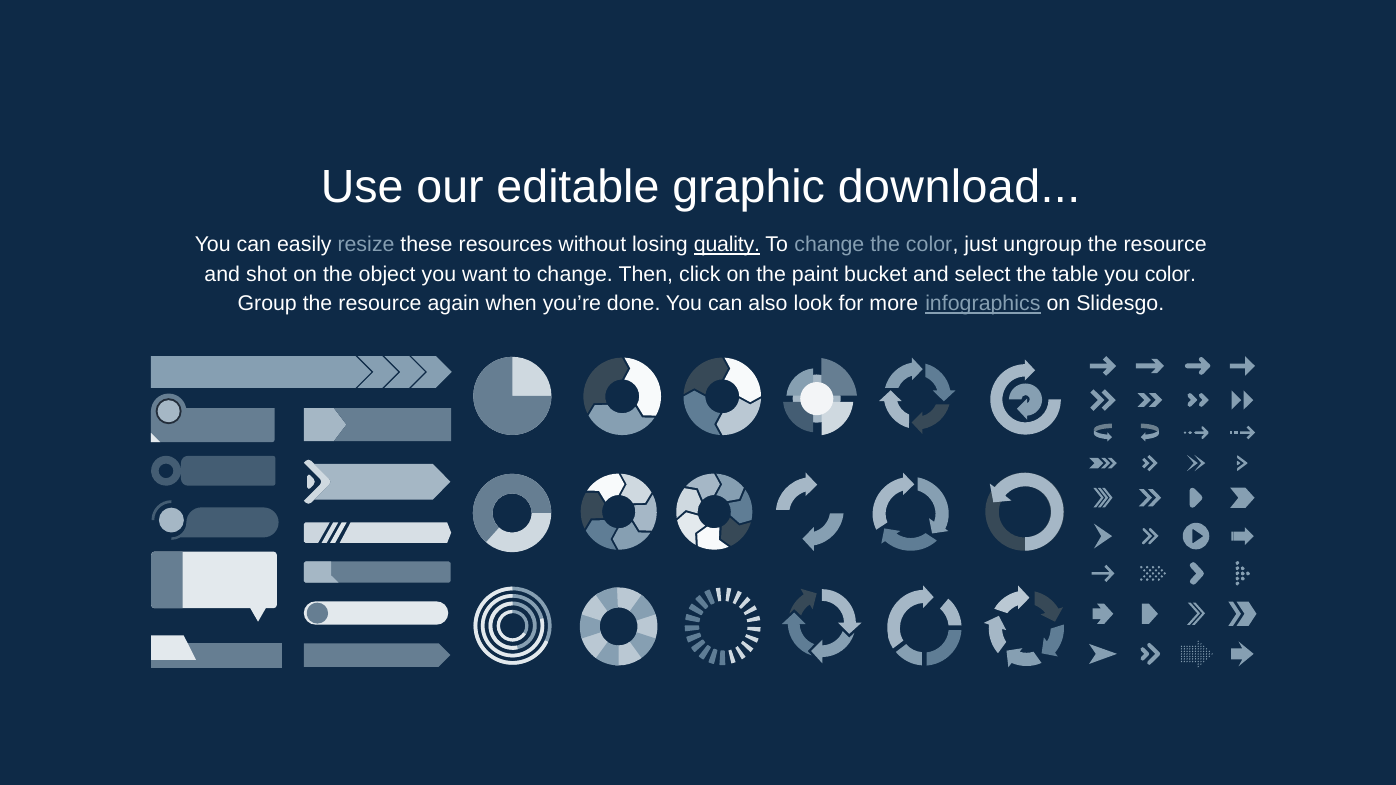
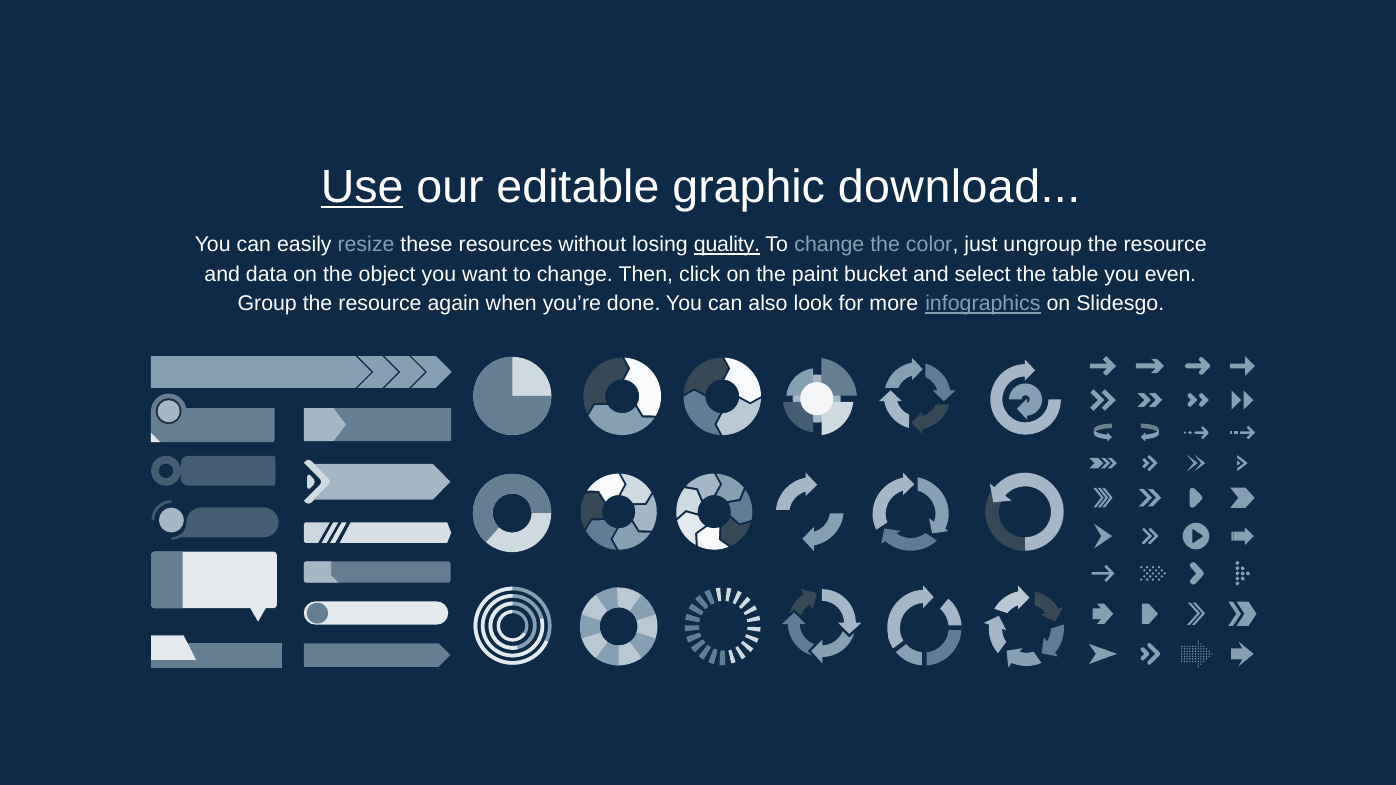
Use underline: none -> present
shot: shot -> data
you color: color -> even
